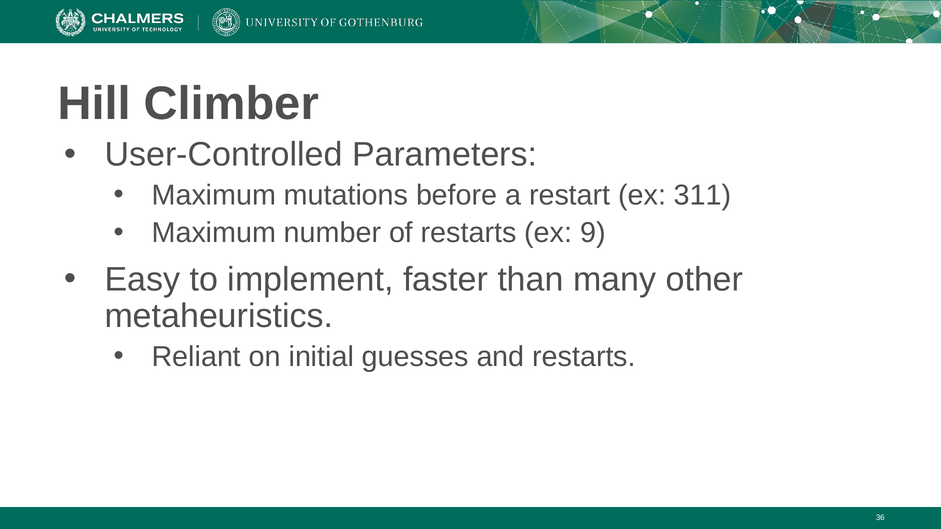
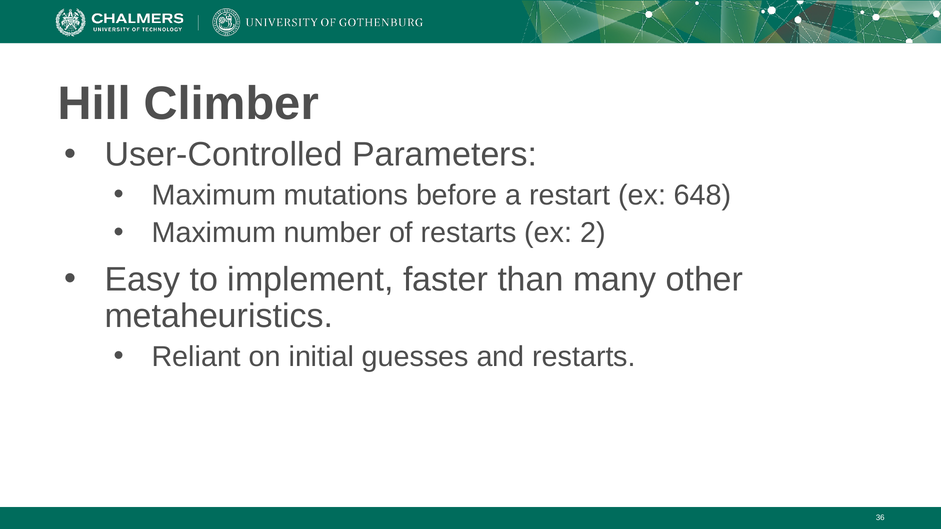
311: 311 -> 648
9: 9 -> 2
